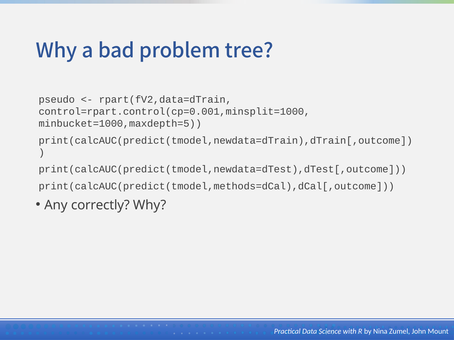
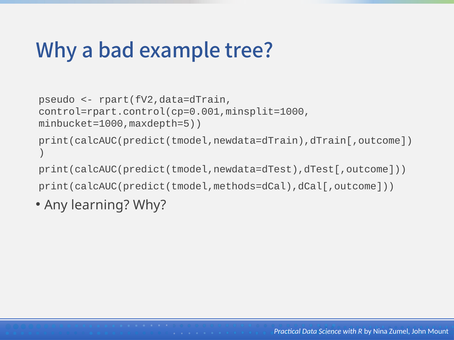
problem: problem -> example
correctly: correctly -> learning
